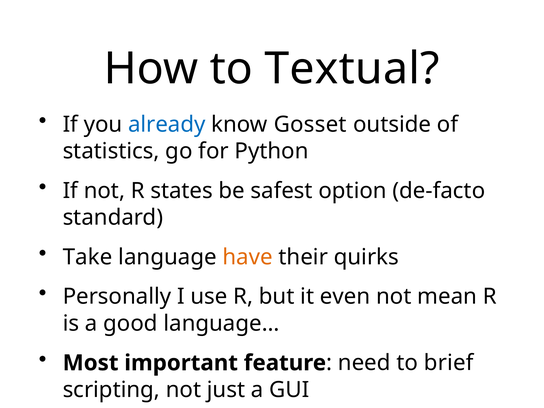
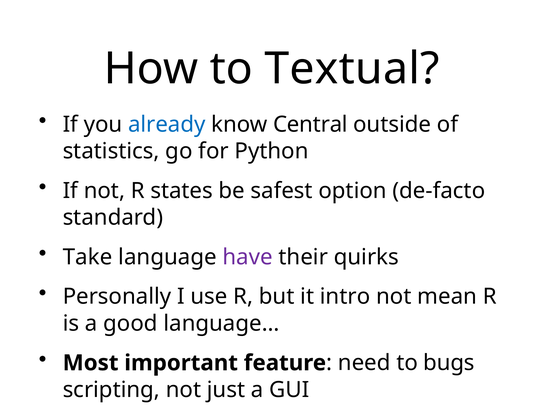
Gosset: Gosset -> Central
have colour: orange -> purple
even: even -> intro
brief: brief -> bugs
